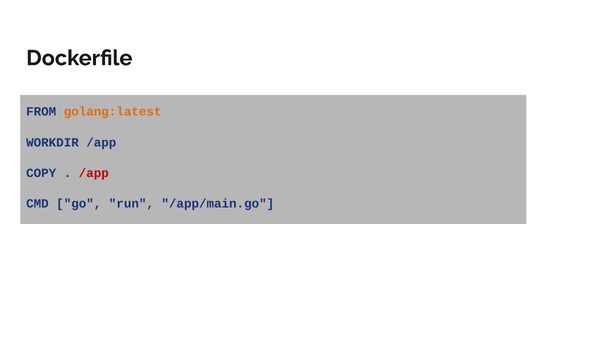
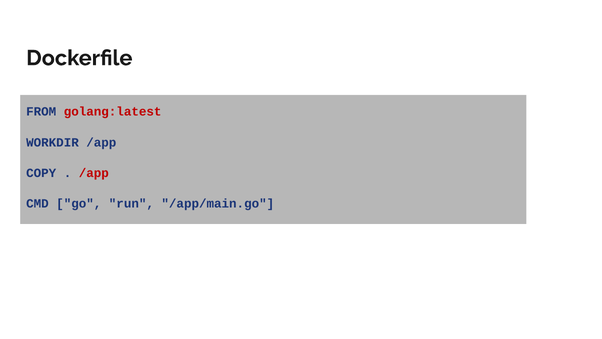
golang:latest colour: orange -> red
